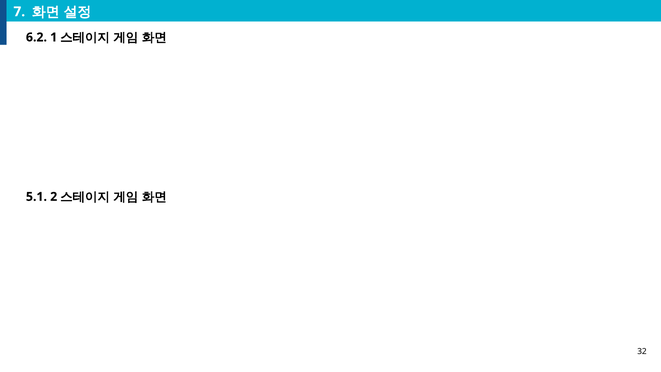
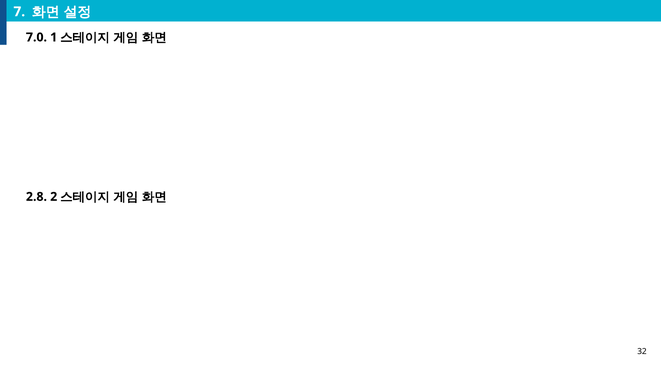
6.2: 6.2 -> 7.0
5.1: 5.1 -> 2.8
